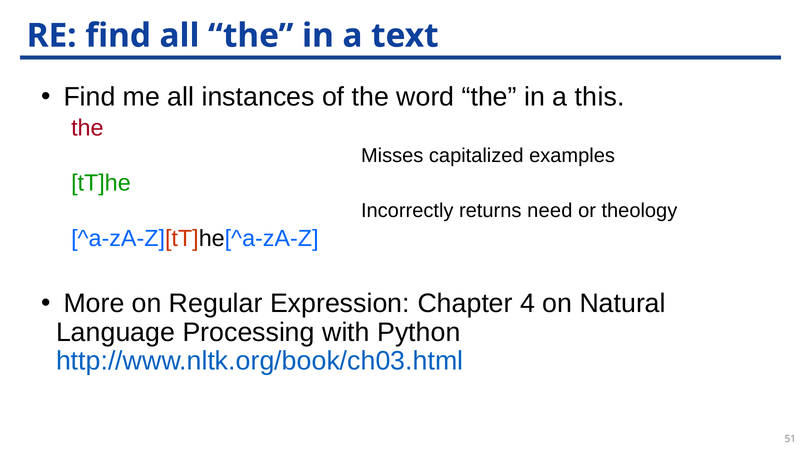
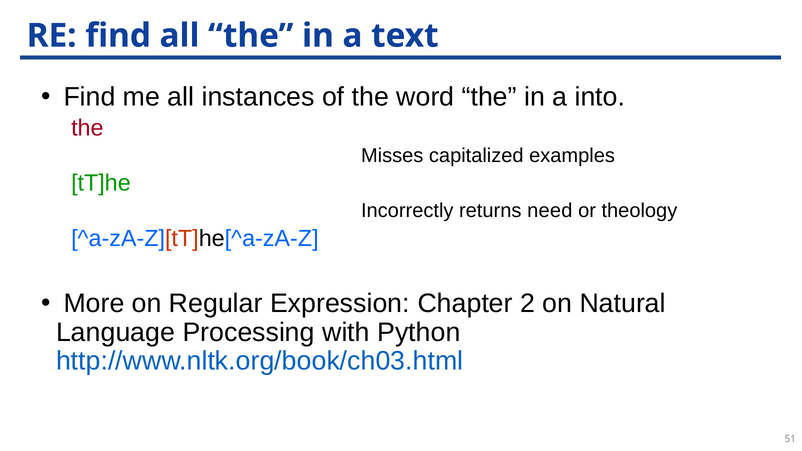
this: this -> into
4: 4 -> 2
